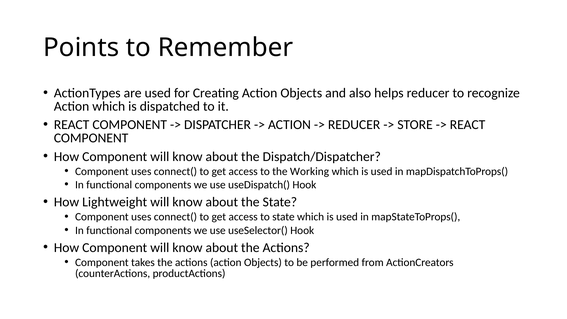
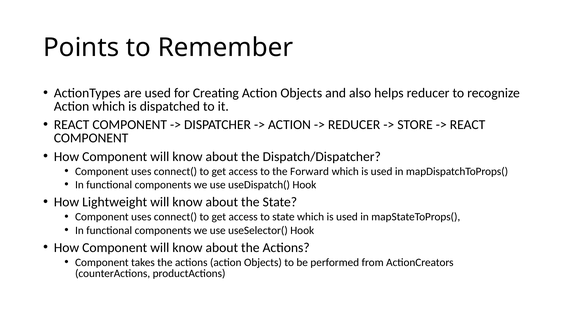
Working: Working -> Forward
